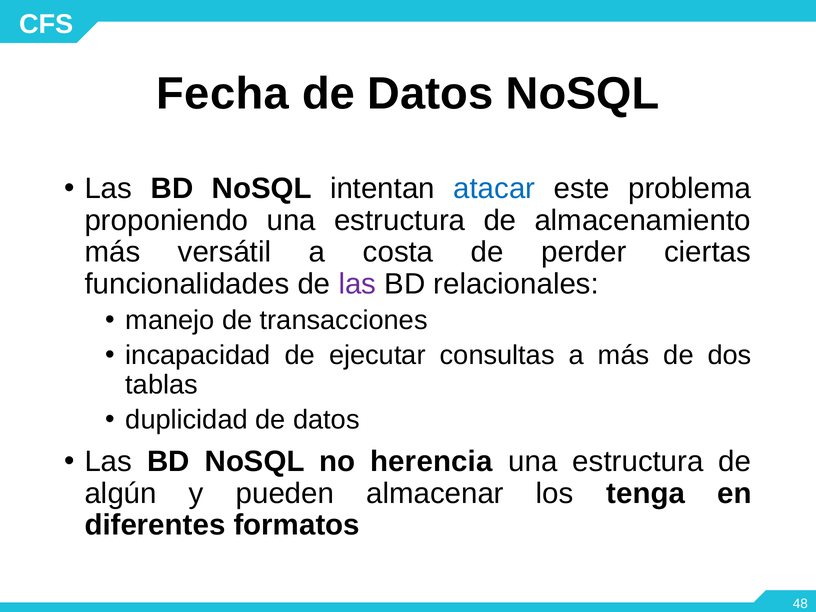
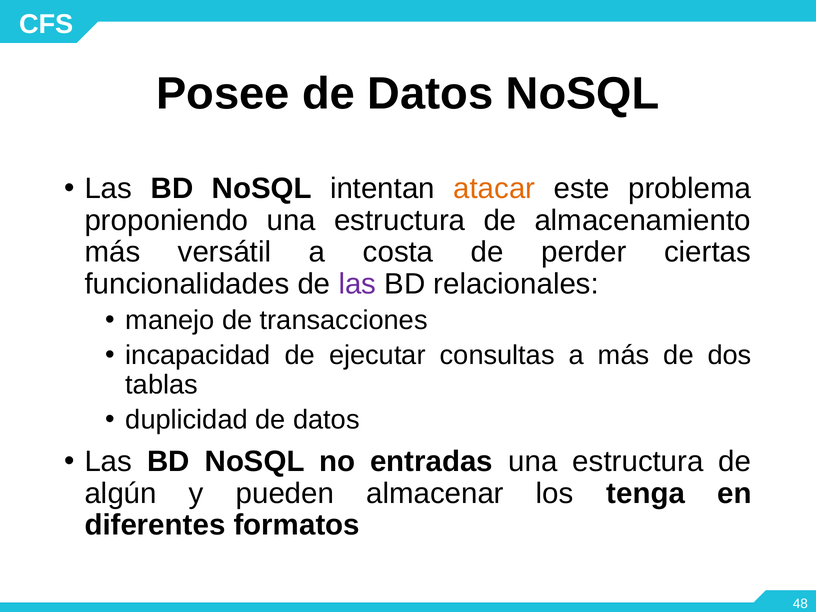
Fecha: Fecha -> Posee
atacar colour: blue -> orange
herencia: herencia -> entradas
